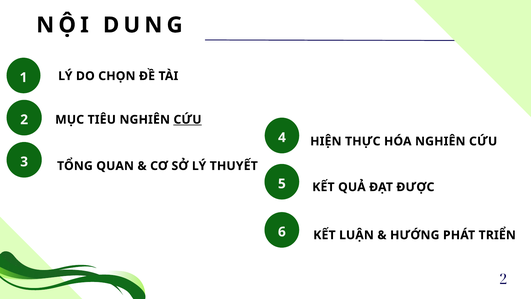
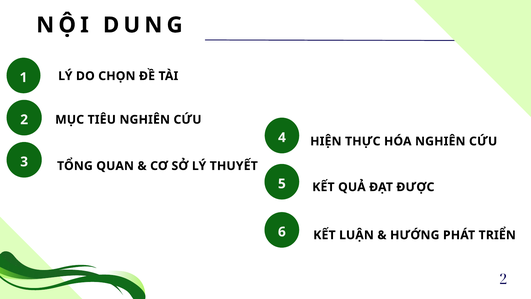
CỨU at (188, 120) underline: present -> none
